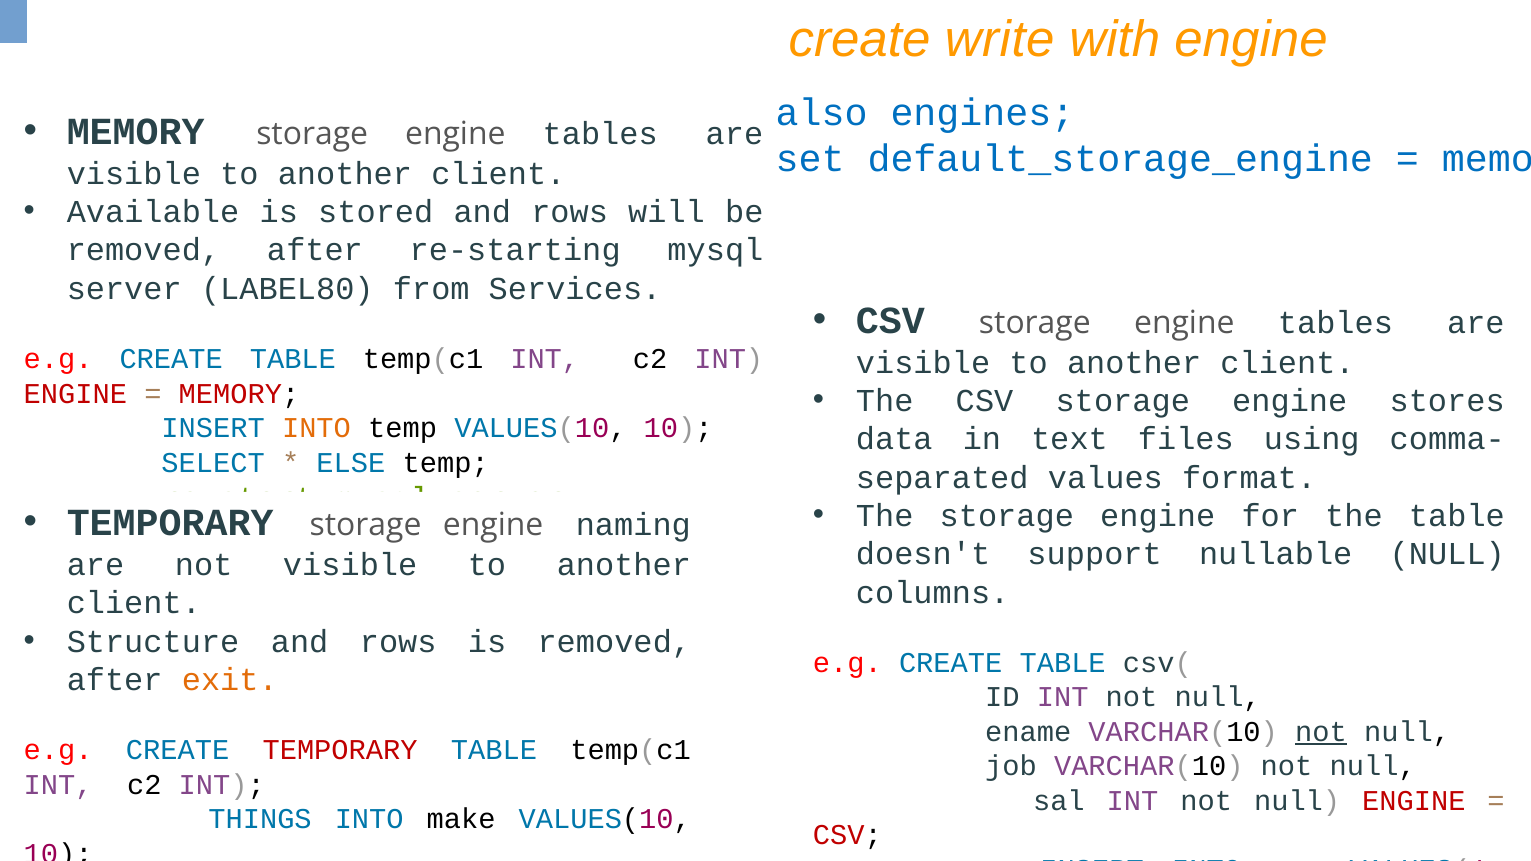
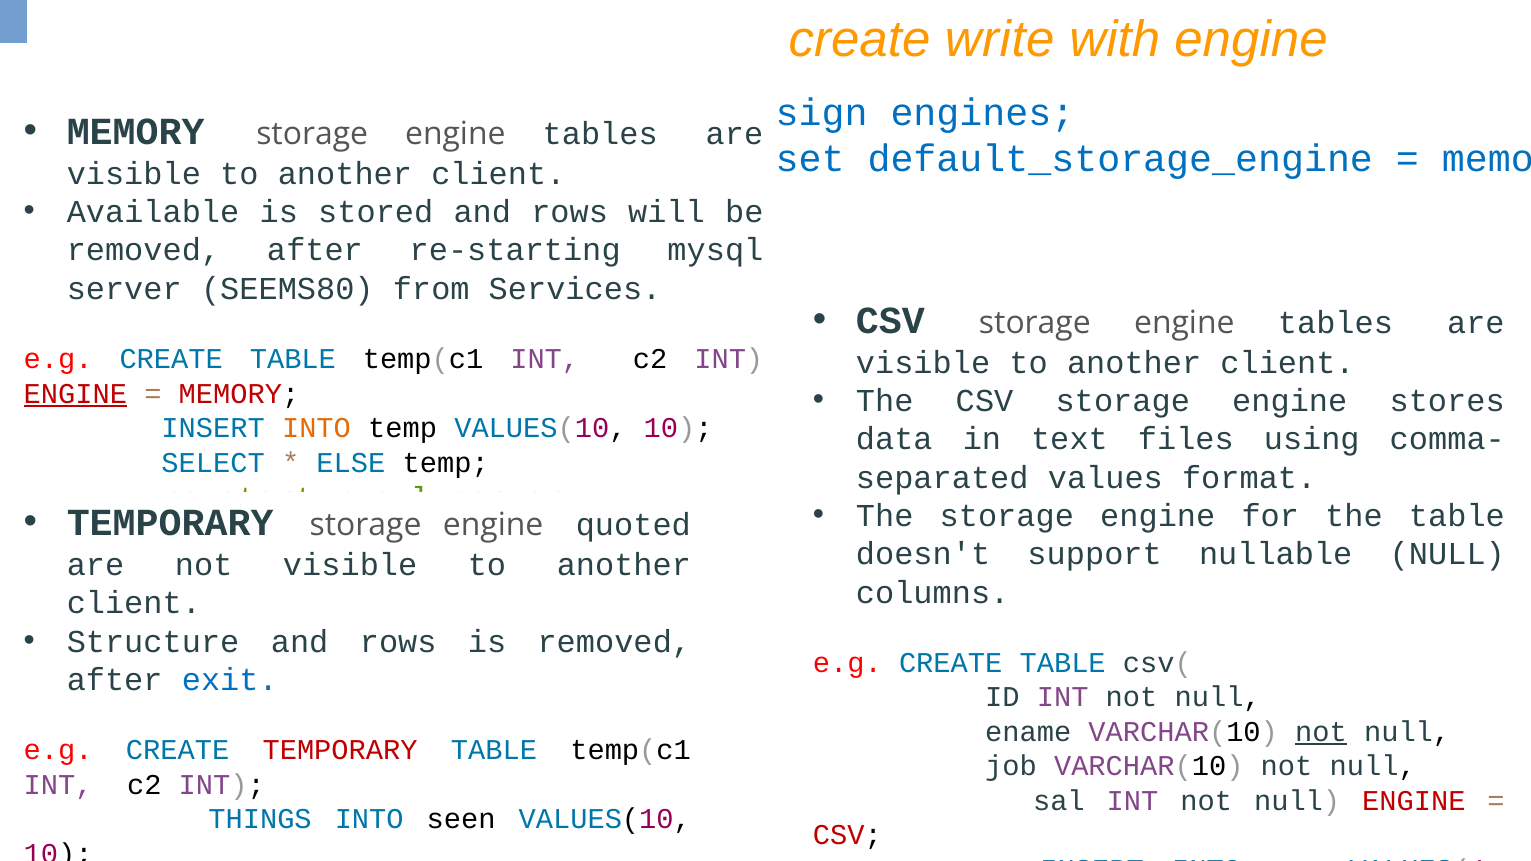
also: also -> sign
LABEL80: LABEL80 -> SEEMS80
ENGINE at (75, 394) underline: none -> present
naming: naming -> quoted
exit at (230, 680) colour: orange -> blue
make: make -> seen
